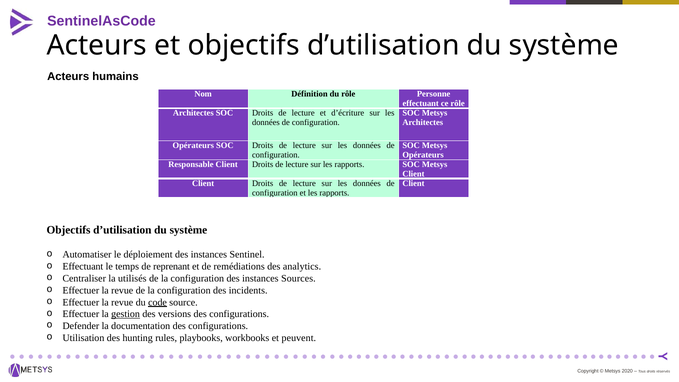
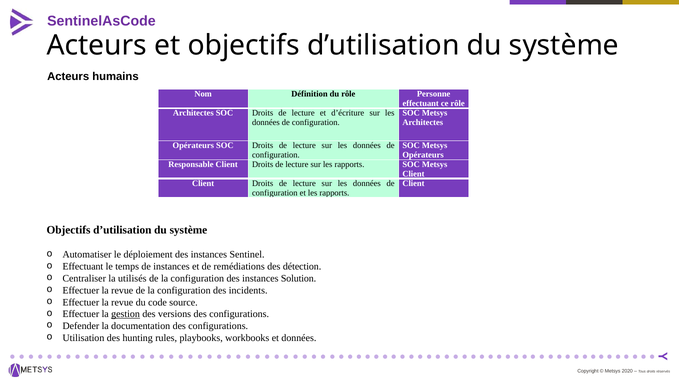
de reprenant: reprenant -> instances
analytics: analytics -> détection
Sources: Sources -> Solution
code underline: present -> none
et peuvent: peuvent -> données
